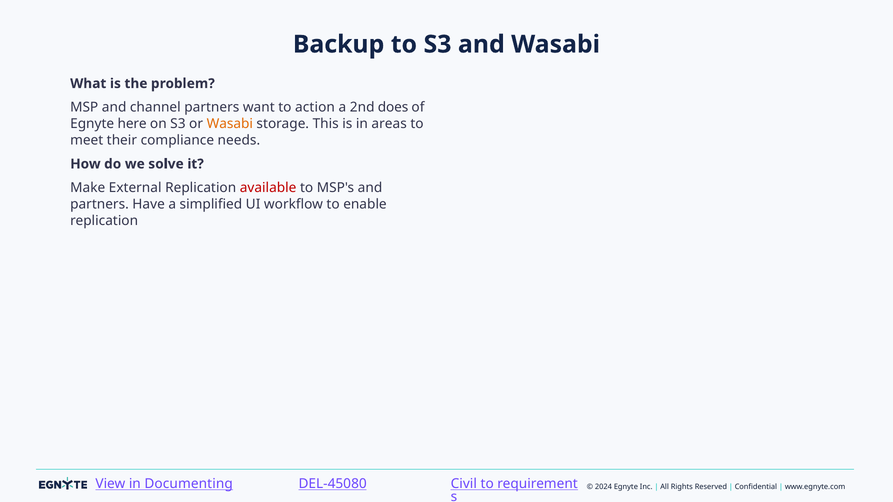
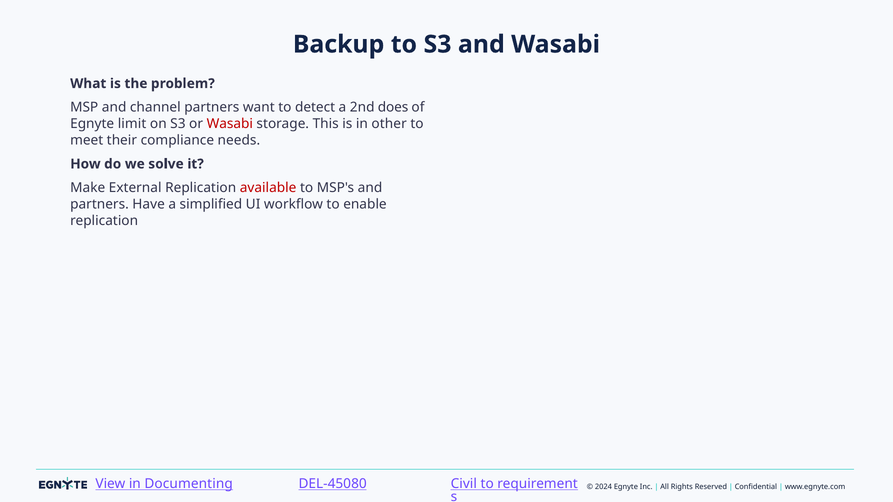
action: action -> detect
here: here -> limit
Wasabi at (230, 124) colour: orange -> red
areas: areas -> other
